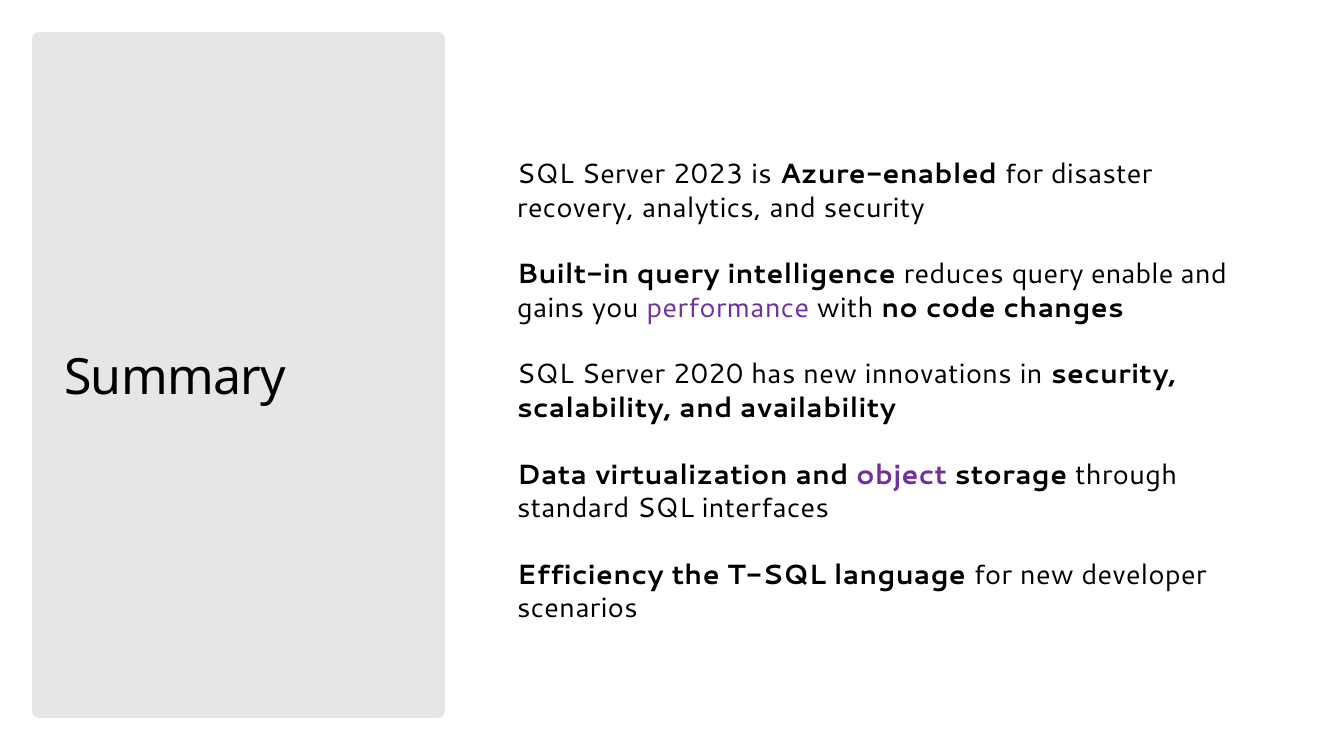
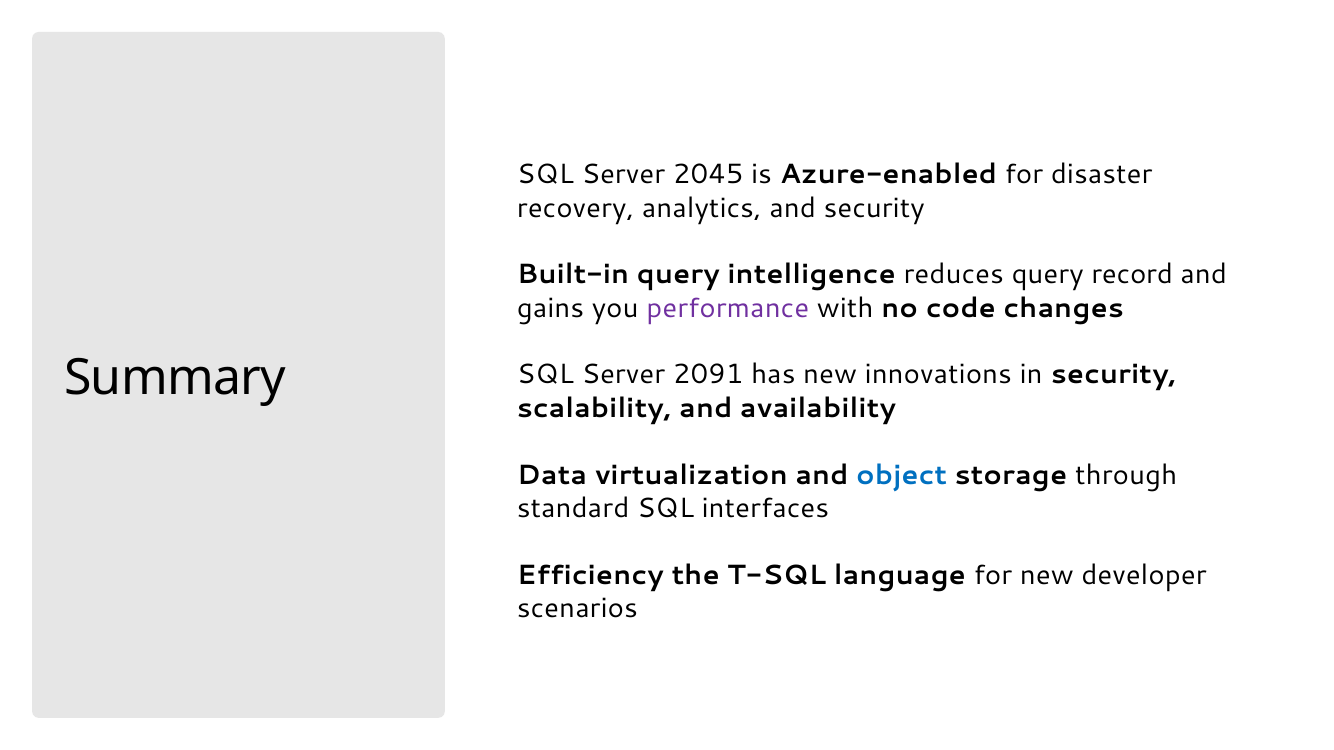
2023: 2023 -> 2045
enable: enable -> record
2020: 2020 -> 2091
object colour: purple -> blue
